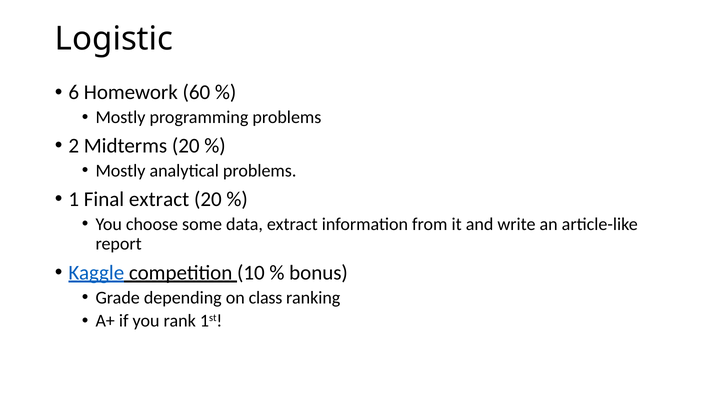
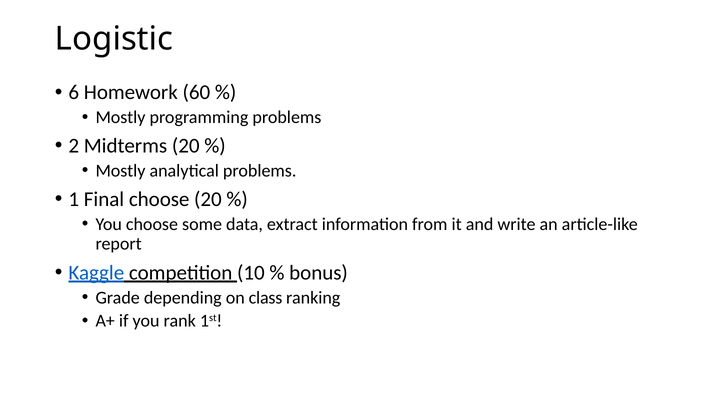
Final extract: extract -> choose
